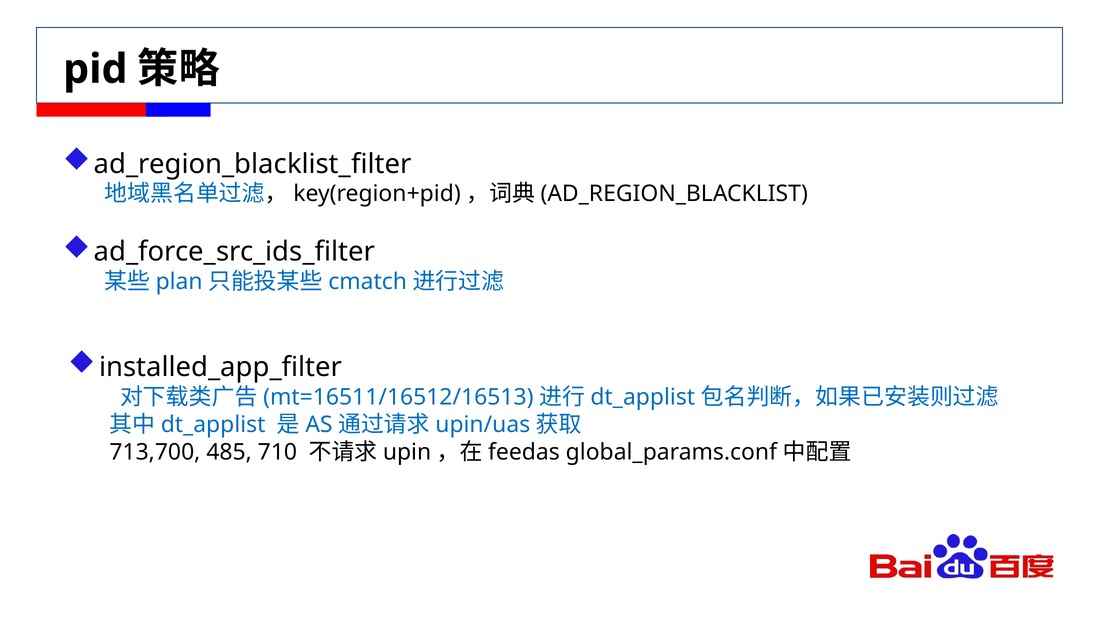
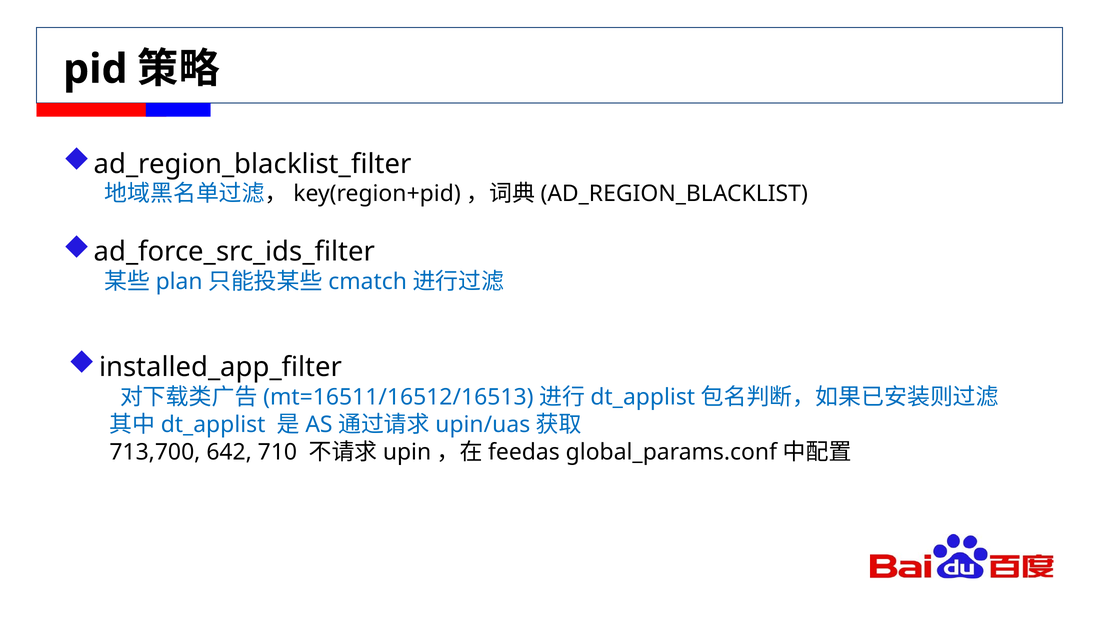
485: 485 -> 642
